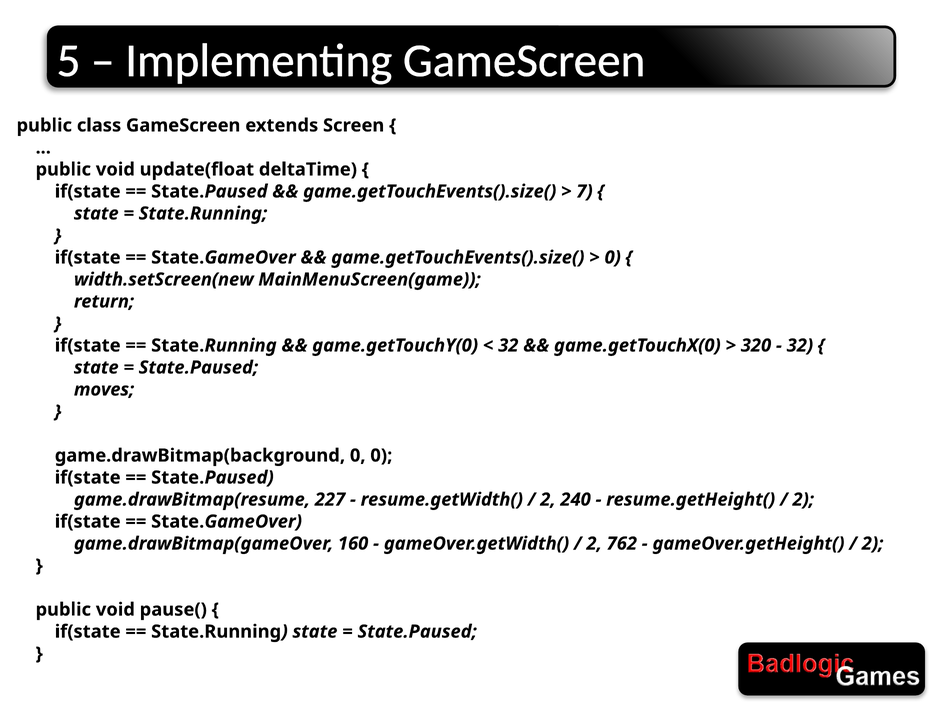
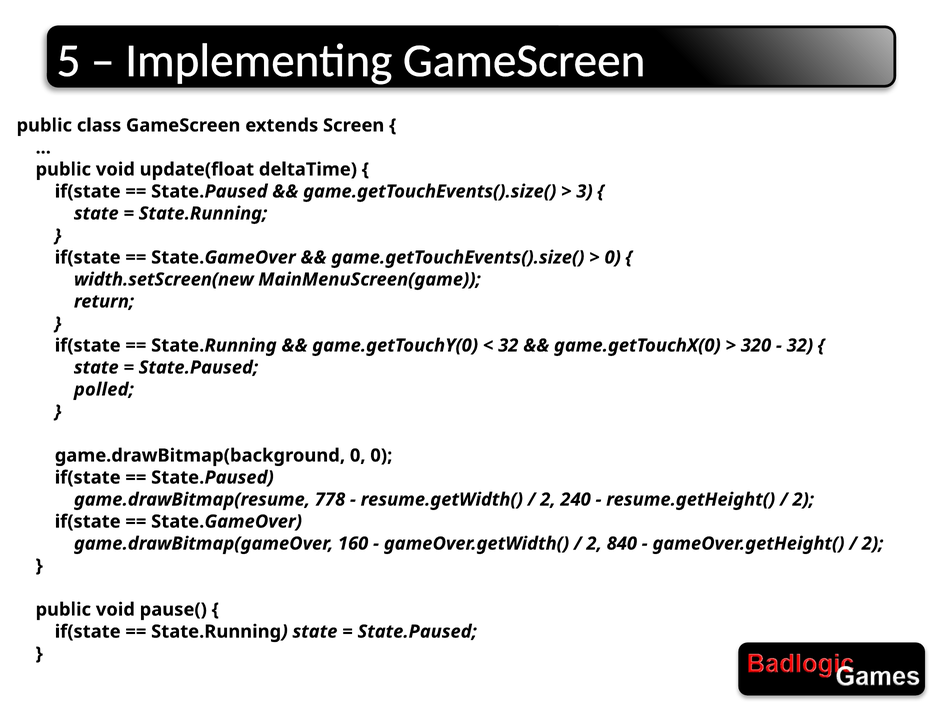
7: 7 -> 3
moves: moves -> polled
227: 227 -> 778
762: 762 -> 840
